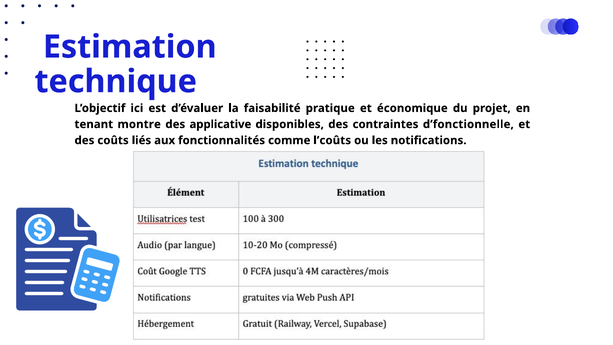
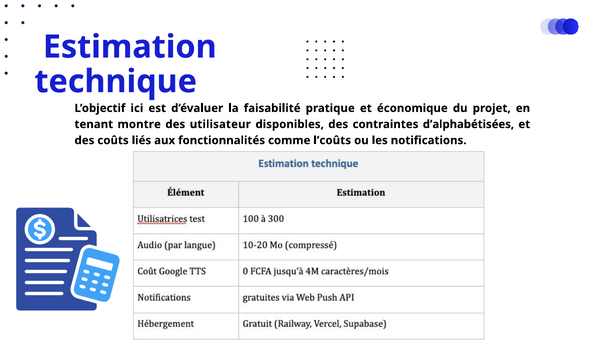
applicative: applicative -> utilisateur
d’fonctionnelle: d’fonctionnelle -> d’alphabétisées
